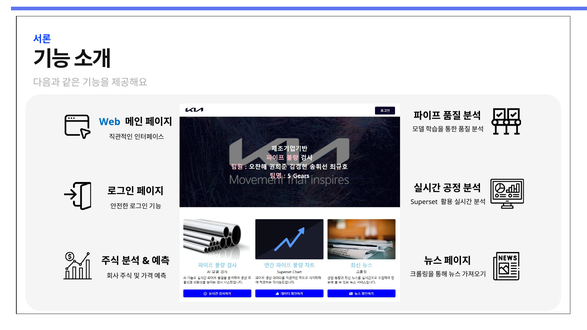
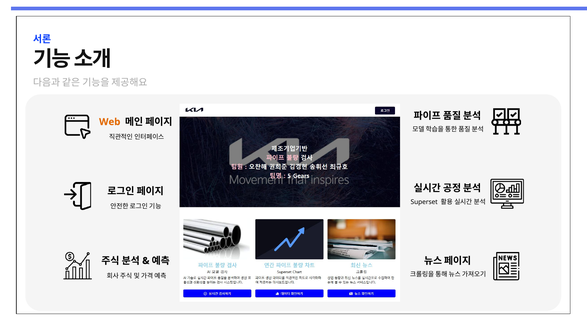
Web colour: blue -> orange
